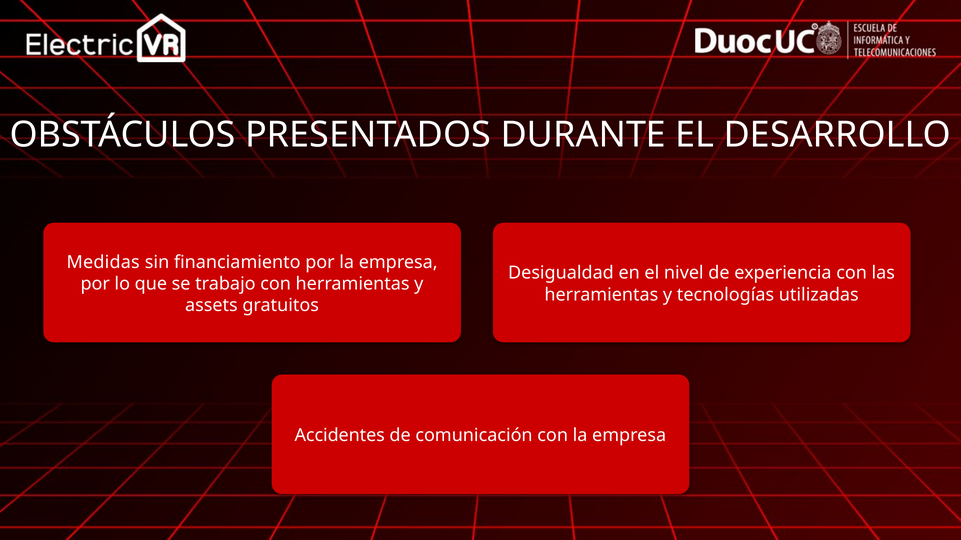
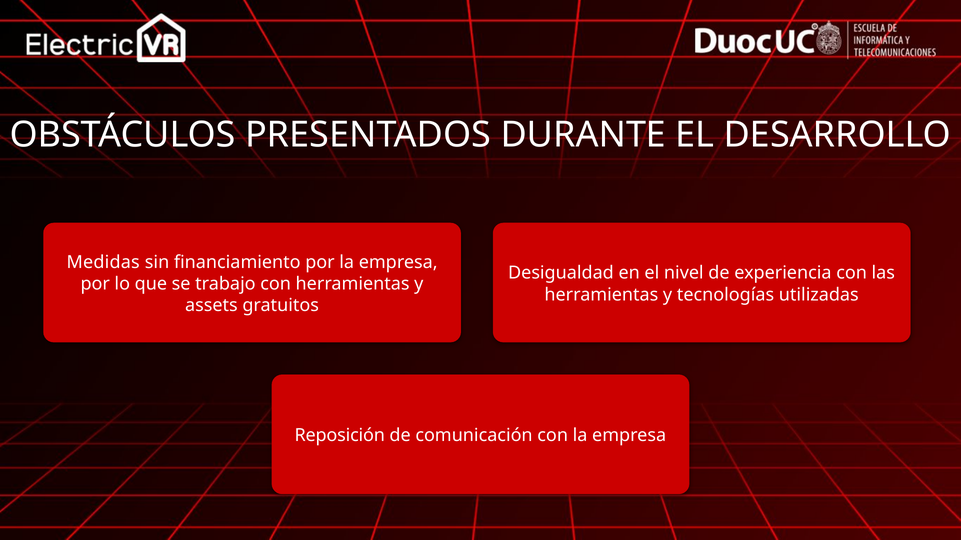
Accidentes: Accidentes -> Reposición
